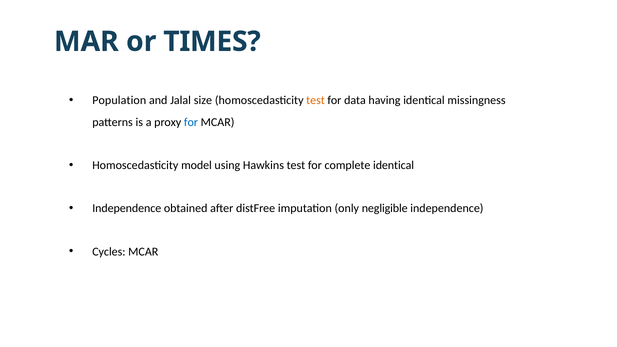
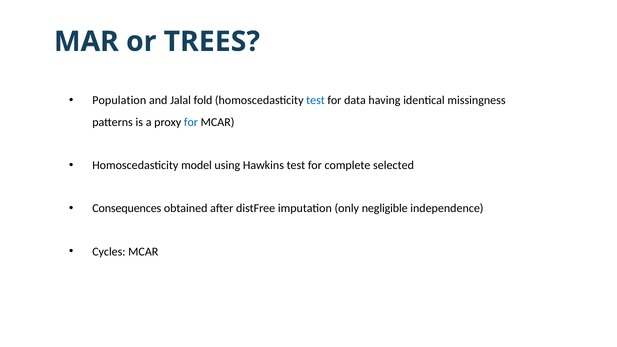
TIMES: TIMES -> TREES
size: size -> fold
test at (316, 100) colour: orange -> blue
complete identical: identical -> selected
Independence at (127, 208): Independence -> Consequences
